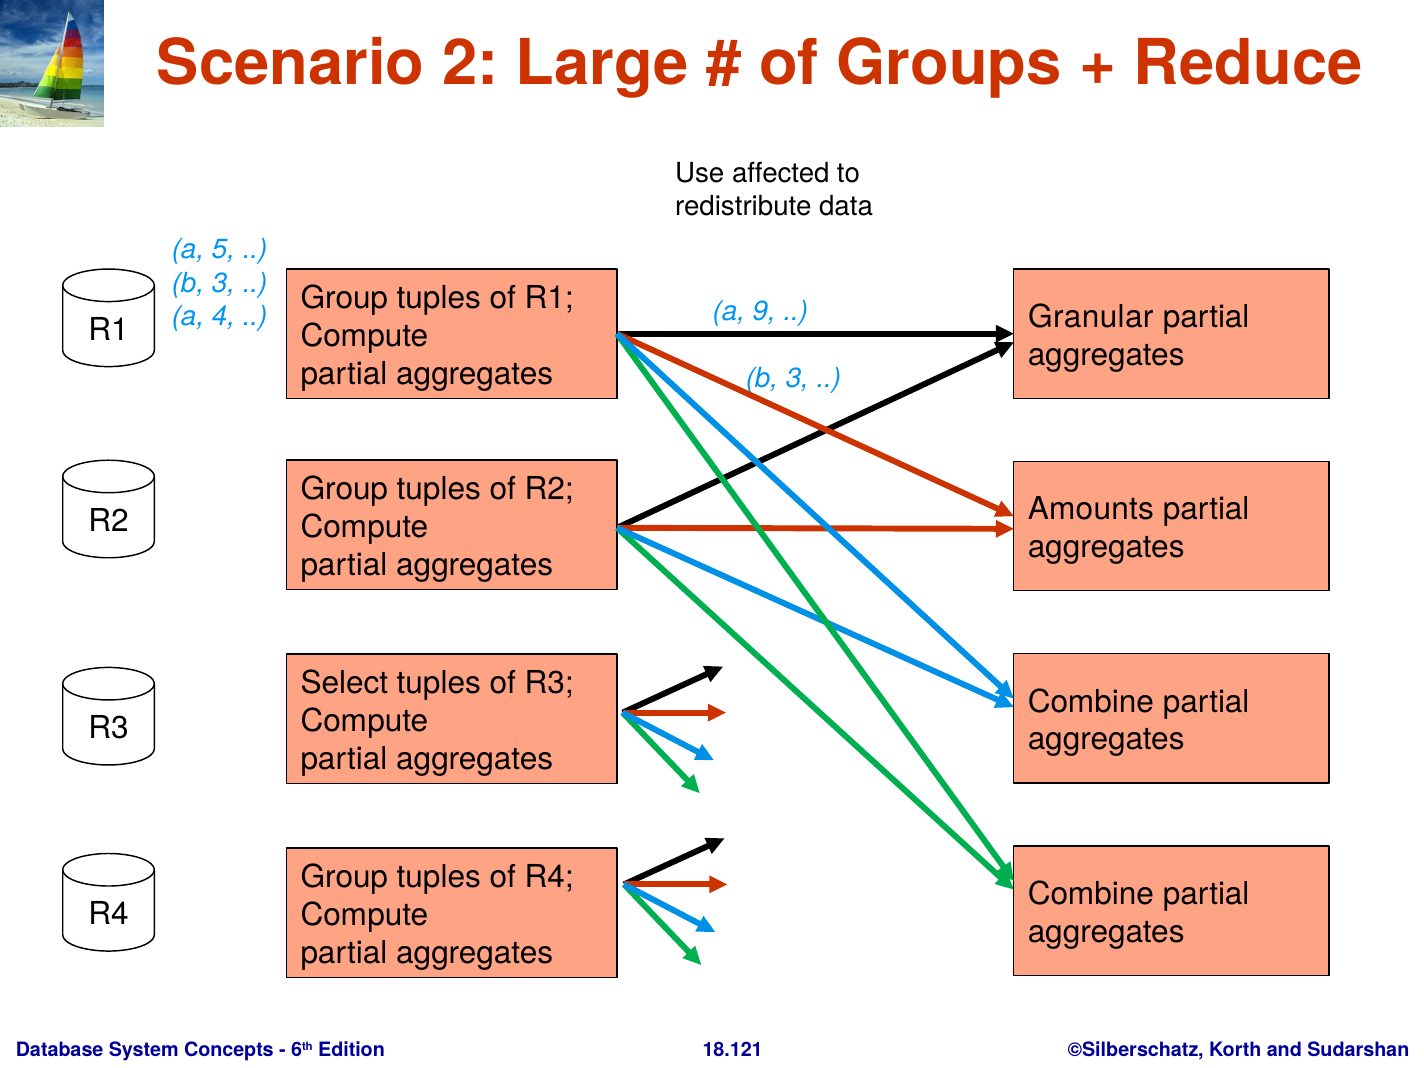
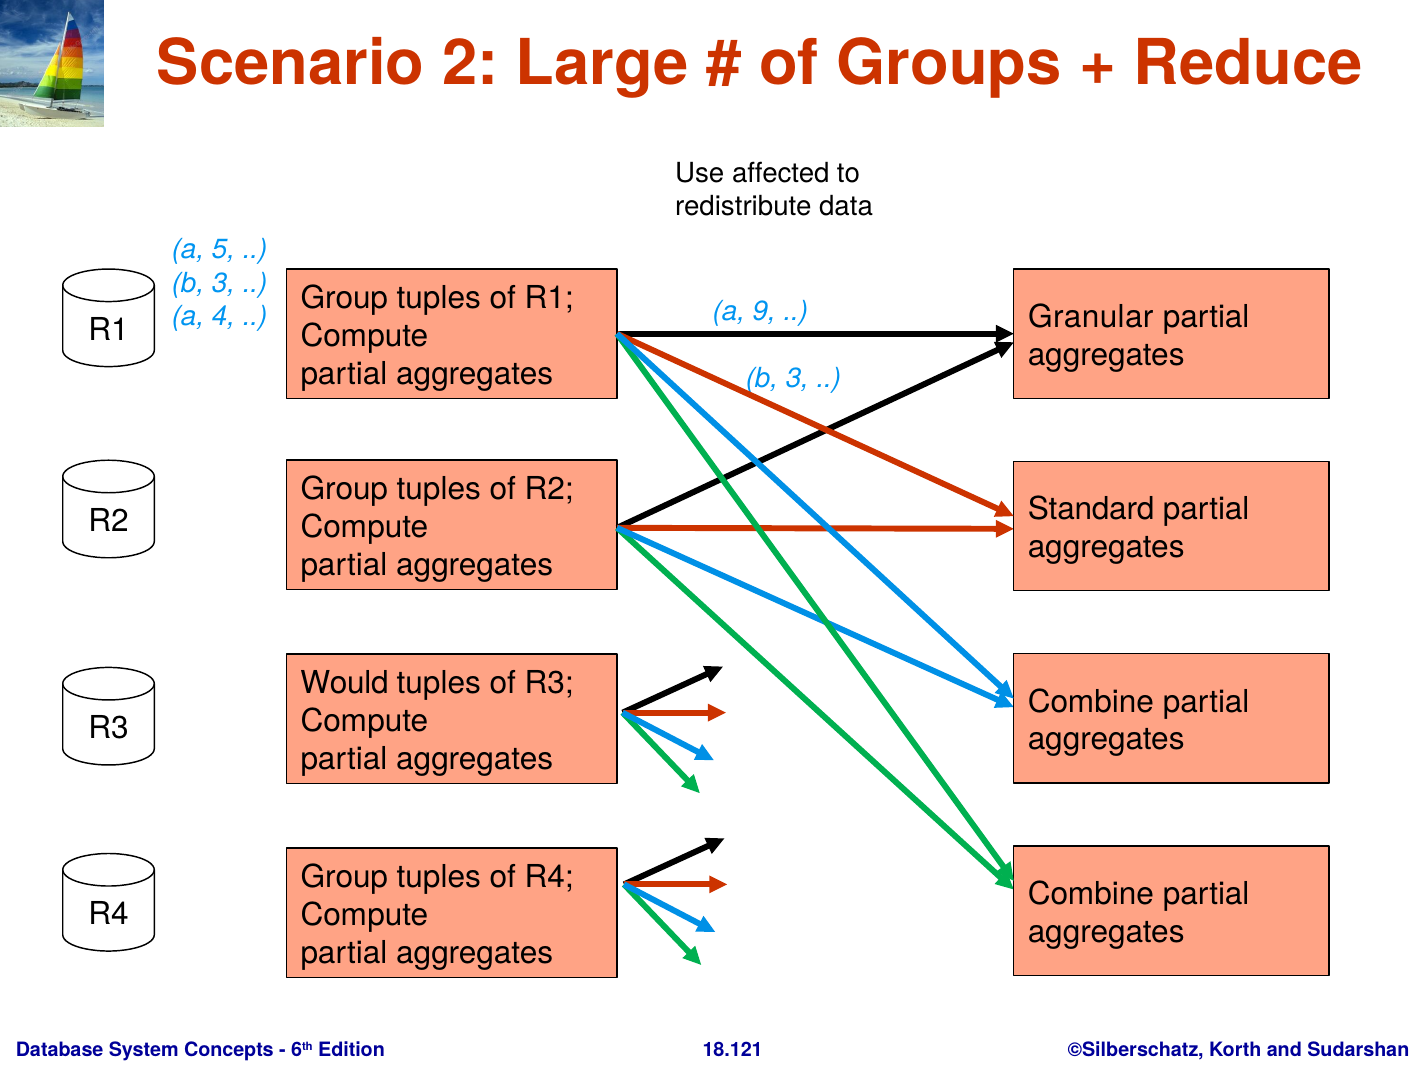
Amounts: Amounts -> Standard
Select: Select -> Would
